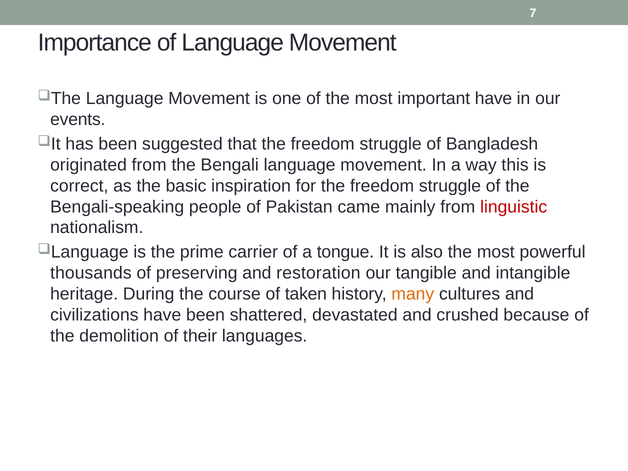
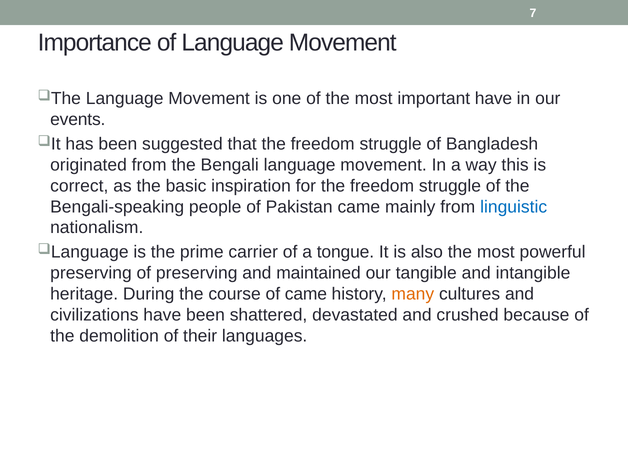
linguistic colour: red -> blue
thousands at (91, 273): thousands -> preserving
restoration: restoration -> maintained
of taken: taken -> came
